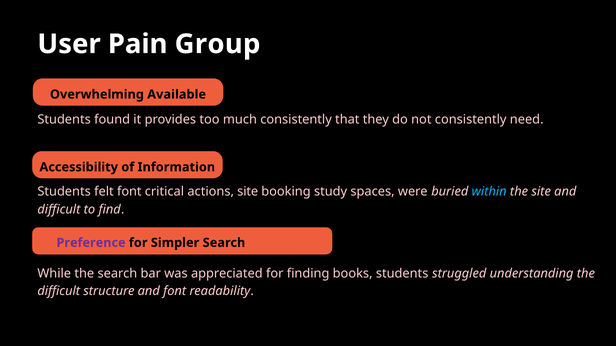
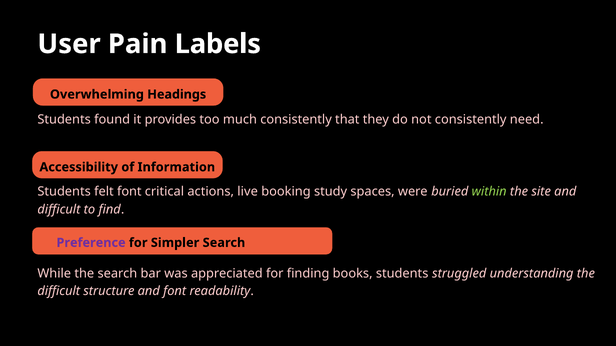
Group: Group -> Labels
Available: Available -> Headings
actions site: site -> live
within colour: light blue -> light green
